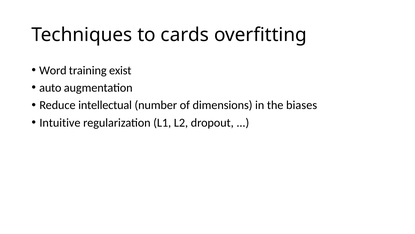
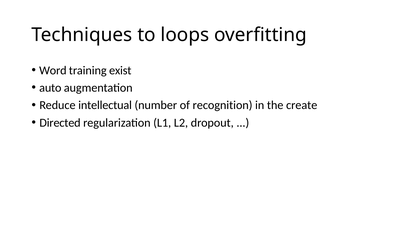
cards: cards -> loops
dimensions: dimensions -> recognition
biases: biases -> create
Intuitive: Intuitive -> Directed
